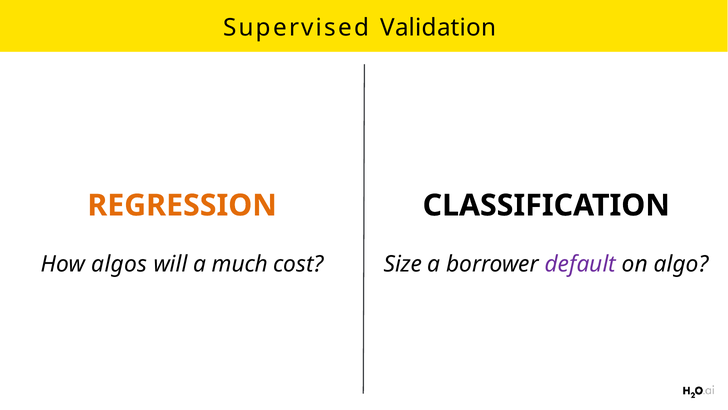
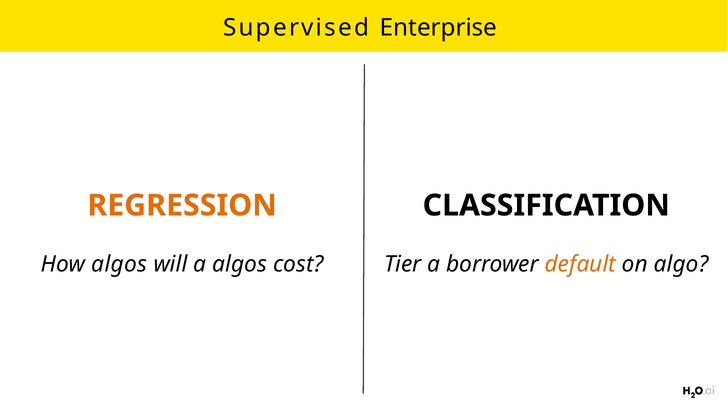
Validation: Validation -> Enterprise
a much: much -> algos
Size: Size -> Tier
default colour: purple -> orange
